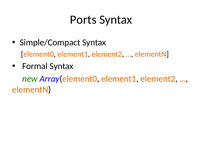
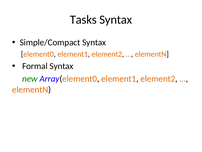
Ports: Ports -> Tasks
